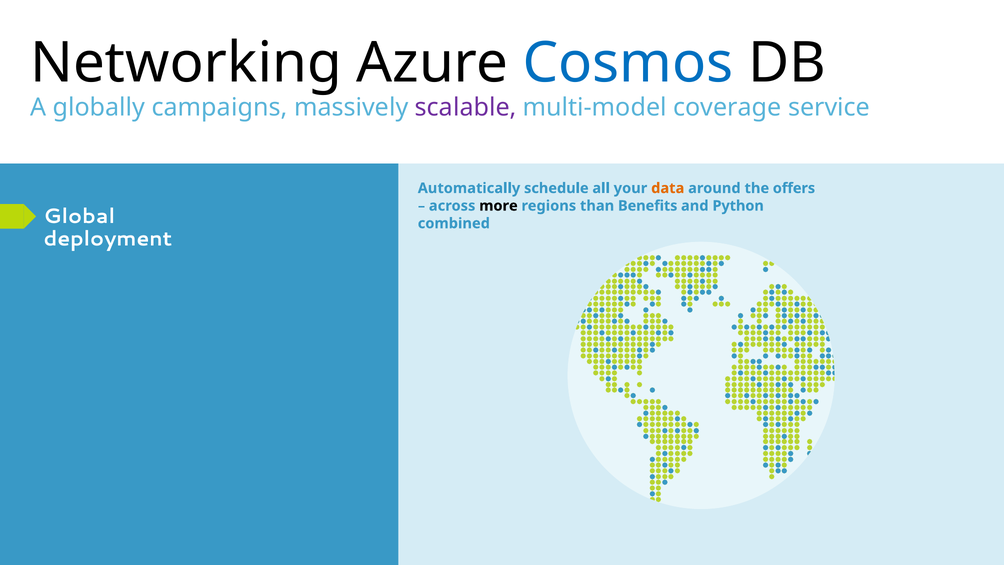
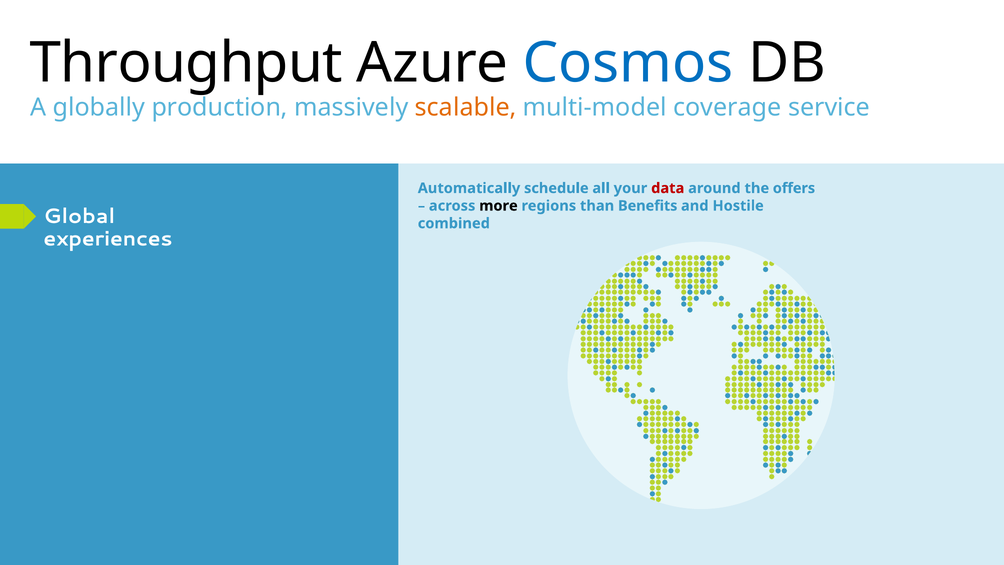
Networking: Networking -> Throughput
campaigns: campaigns -> production
scalable colour: purple -> orange
data colour: orange -> red
Python: Python -> Hostile
deployment: deployment -> experiences
